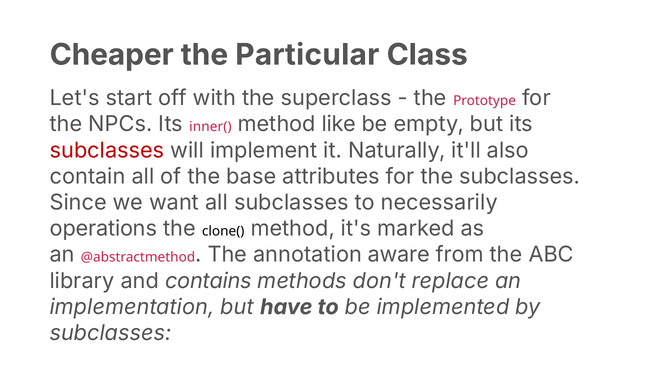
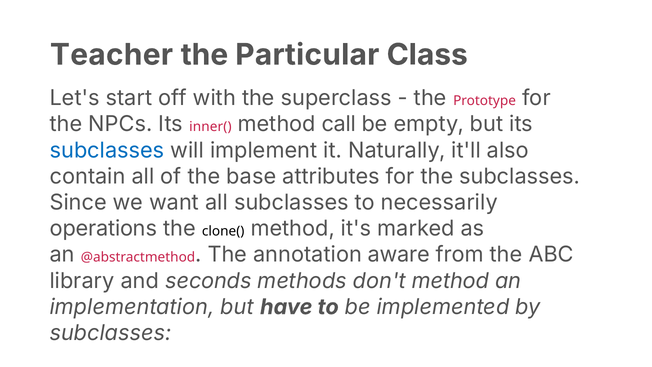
Cheaper: Cheaper -> Teacher
like: like -> call
subclasses at (107, 150) colour: red -> blue
contains: contains -> seconds
don't replace: replace -> method
